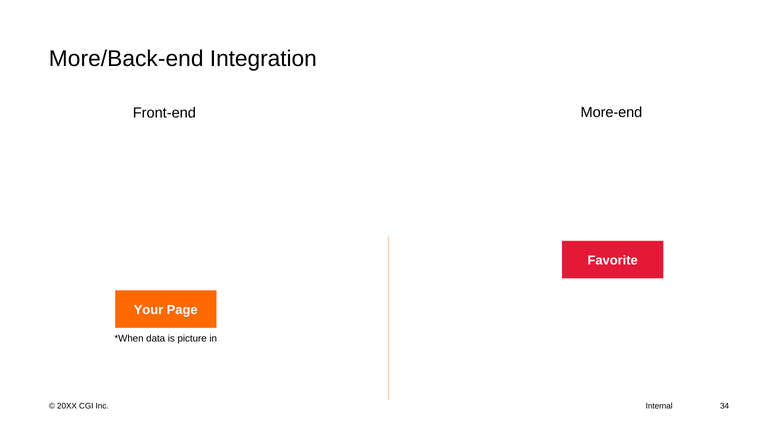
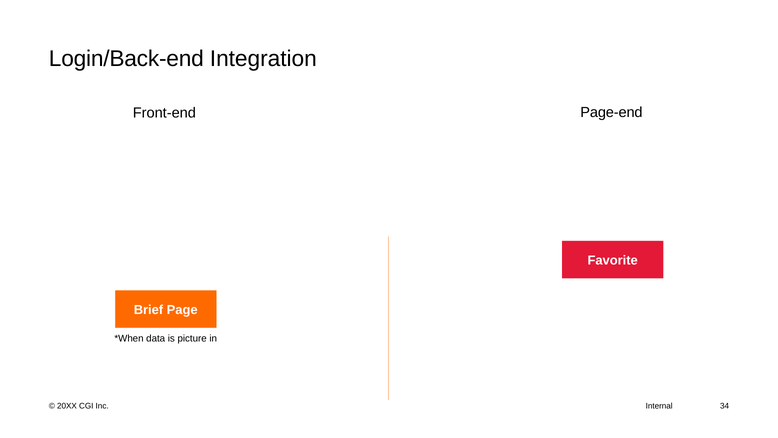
More/Back-end: More/Back-end -> Login/Back-end
More-end: More-end -> Page-end
Your: Your -> Brief
